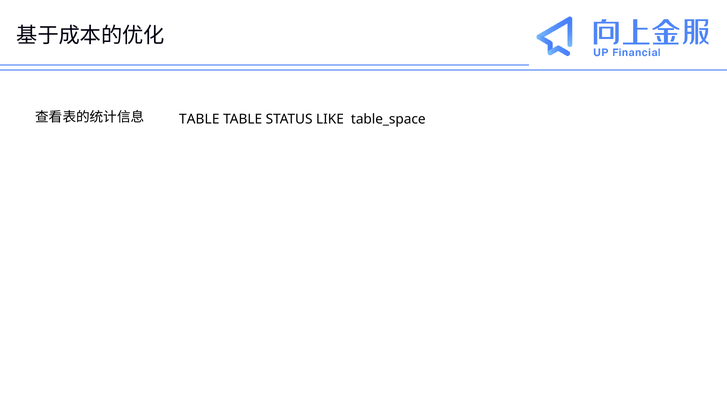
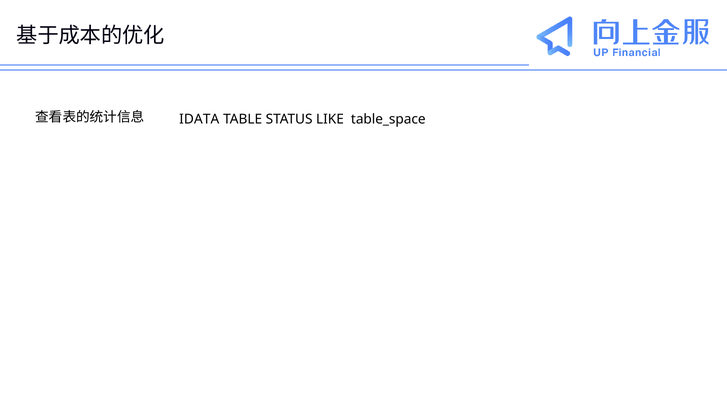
TABLE at (199, 119): TABLE -> IDATA
